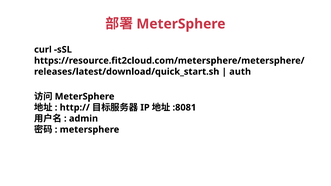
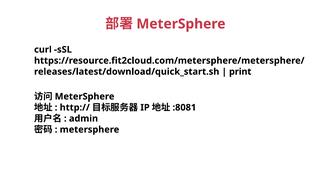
auth: auth -> print
